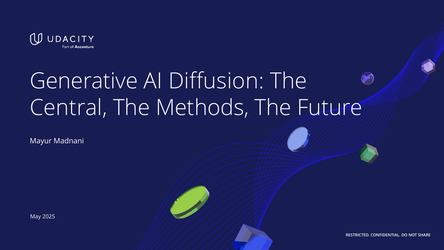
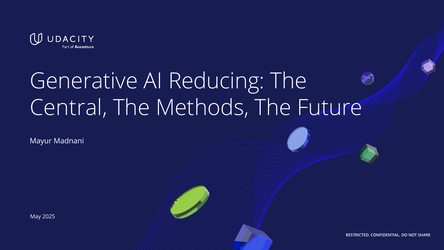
Diffusion: Diffusion -> Reducing
